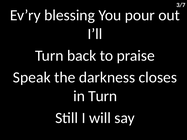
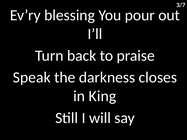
in Turn: Turn -> King
